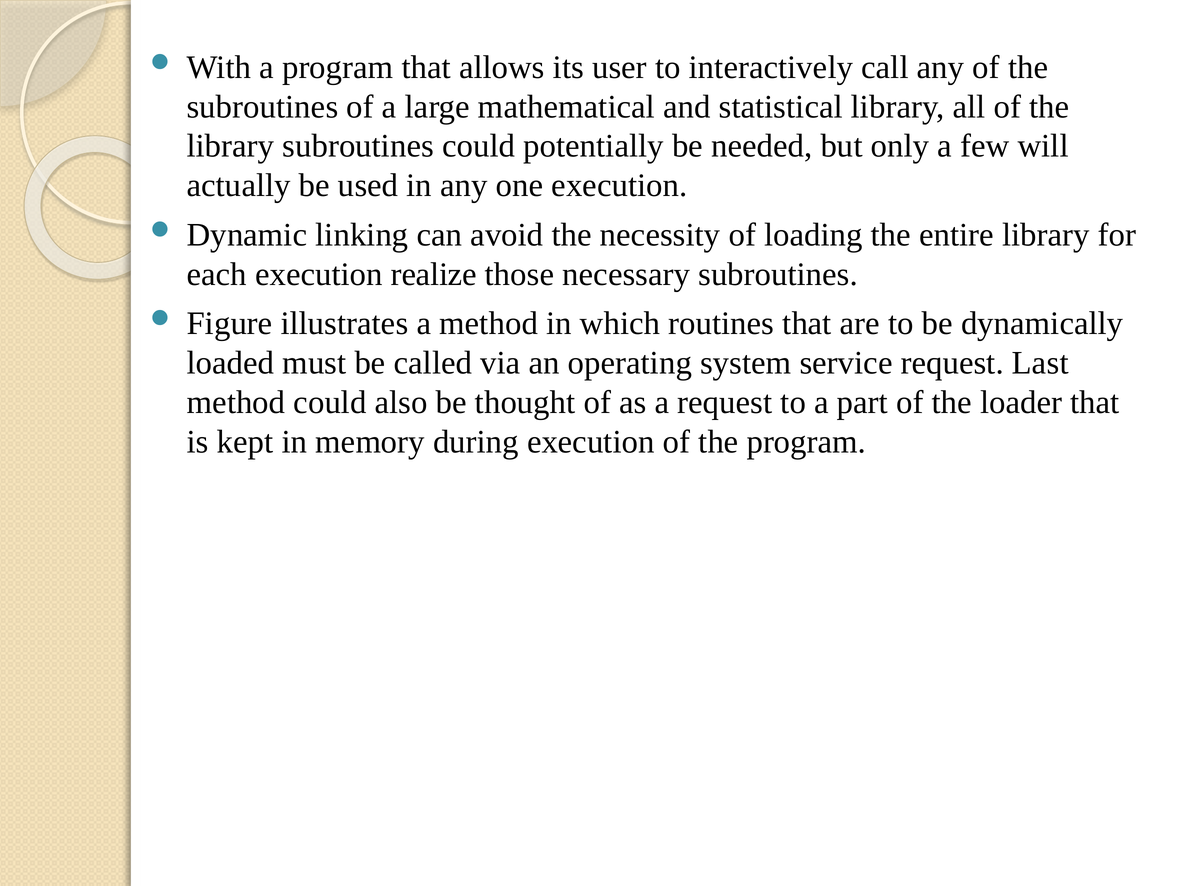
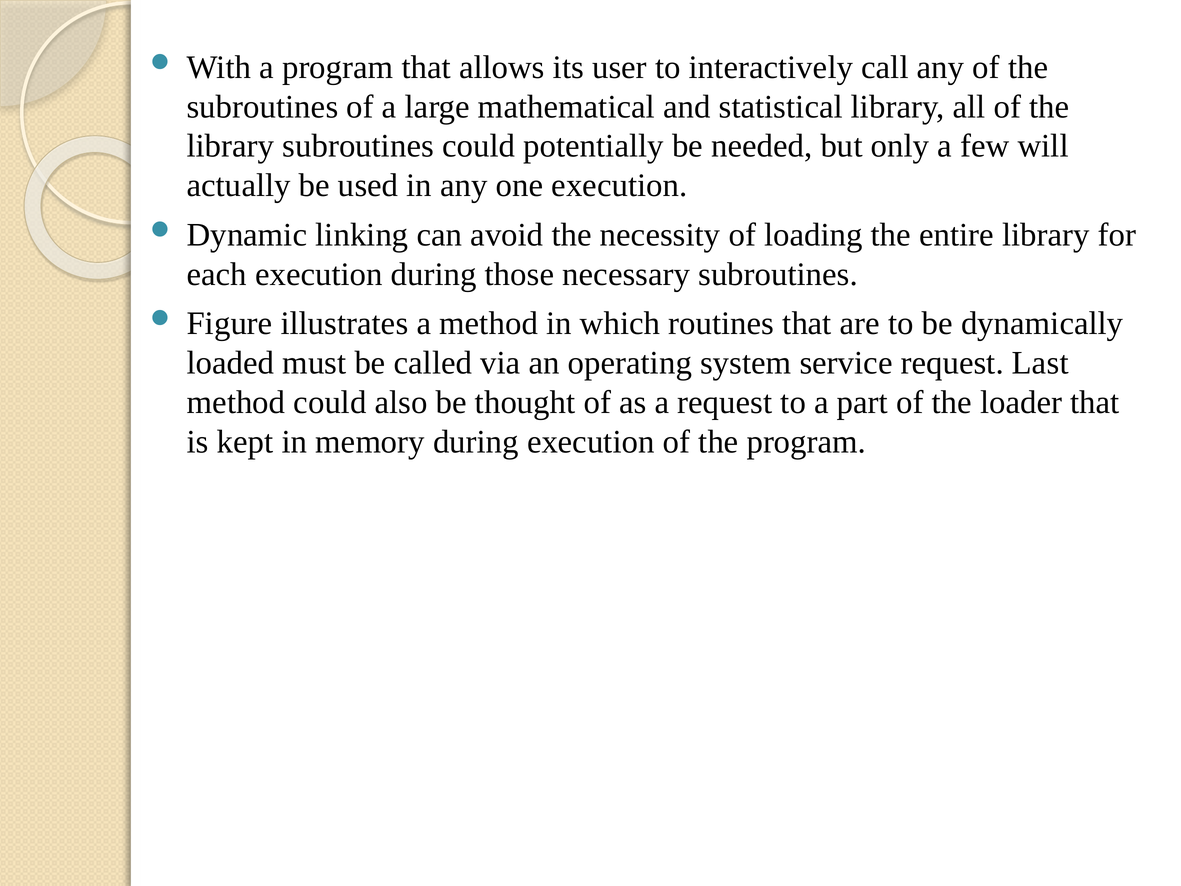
execution realize: realize -> during
